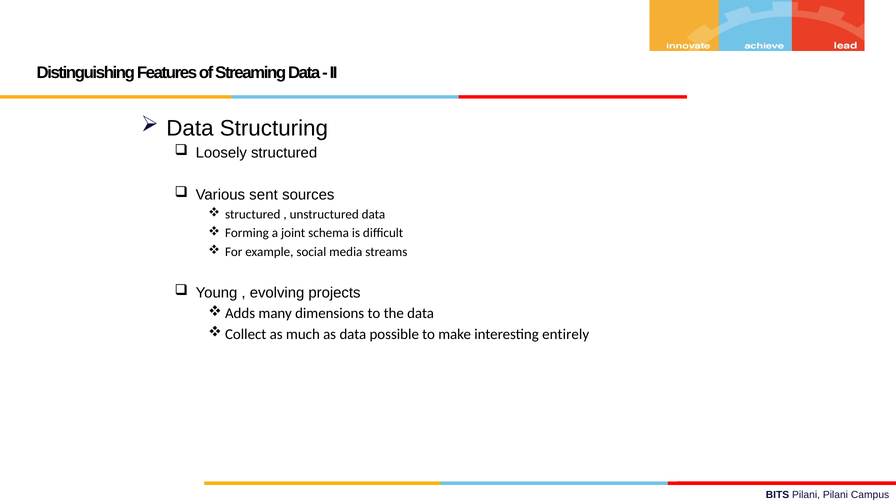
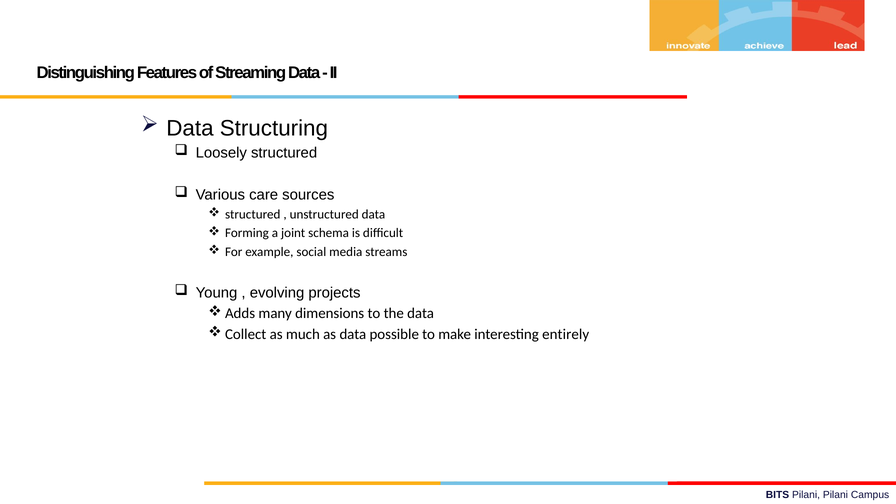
sent: sent -> care
